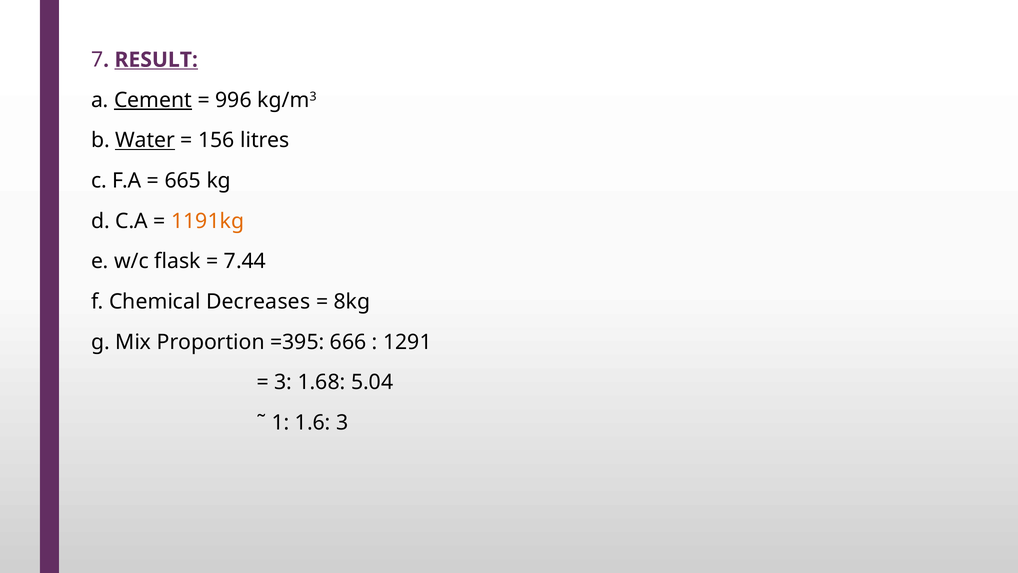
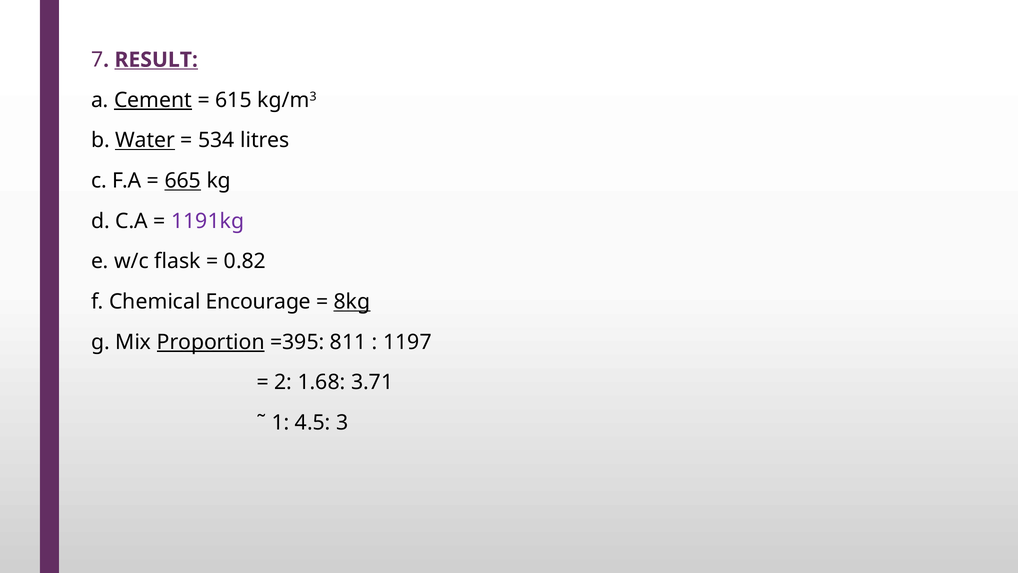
996: 996 -> 615
156: 156 -> 534
665 underline: none -> present
1191kg colour: orange -> purple
7.44: 7.44 -> 0.82
Decreases: Decreases -> Encourage
8kg underline: none -> present
Proportion underline: none -> present
666: 666 -> 811
1291: 1291 -> 1197
3 at (283, 382): 3 -> 2
5.04: 5.04 -> 3.71
1.6: 1.6 -> 4.5
